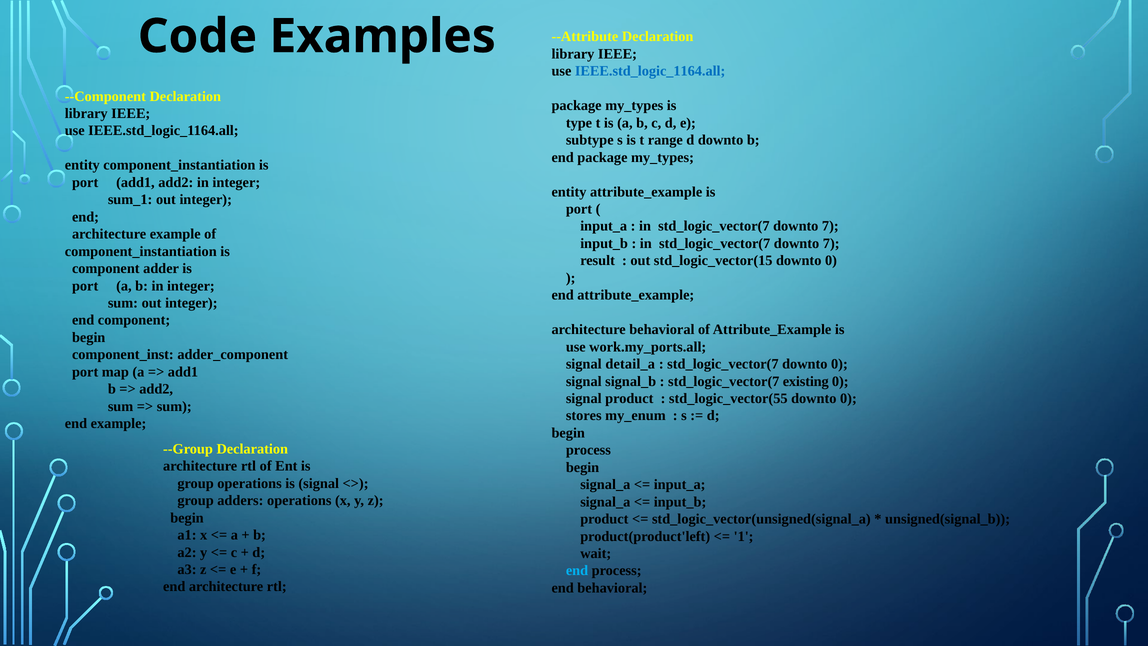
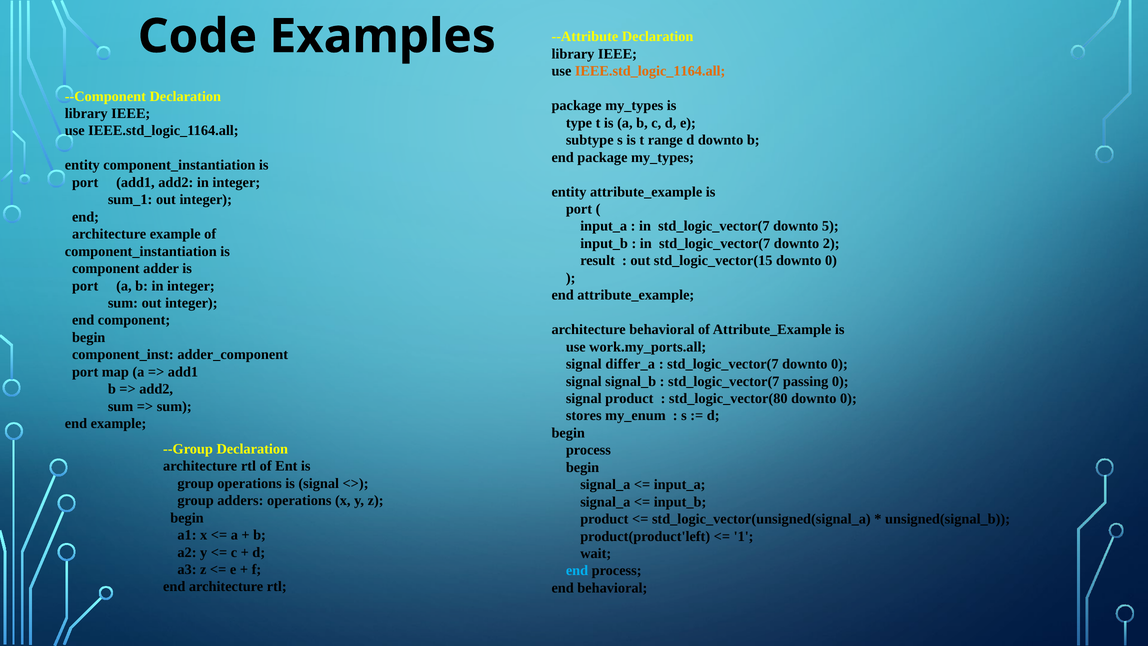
IEEE.std_logic_1164.all at (650, 71) colour: blue -> orange
7 at (830, 226): 7 -> 5
7 at (831, 243): 7 -> 2
detail_a: detail_a -> differ_a
existing: existing -> passing
std_logic_vector(55: std_logic_vector(55 -> std_logic_vector(80
